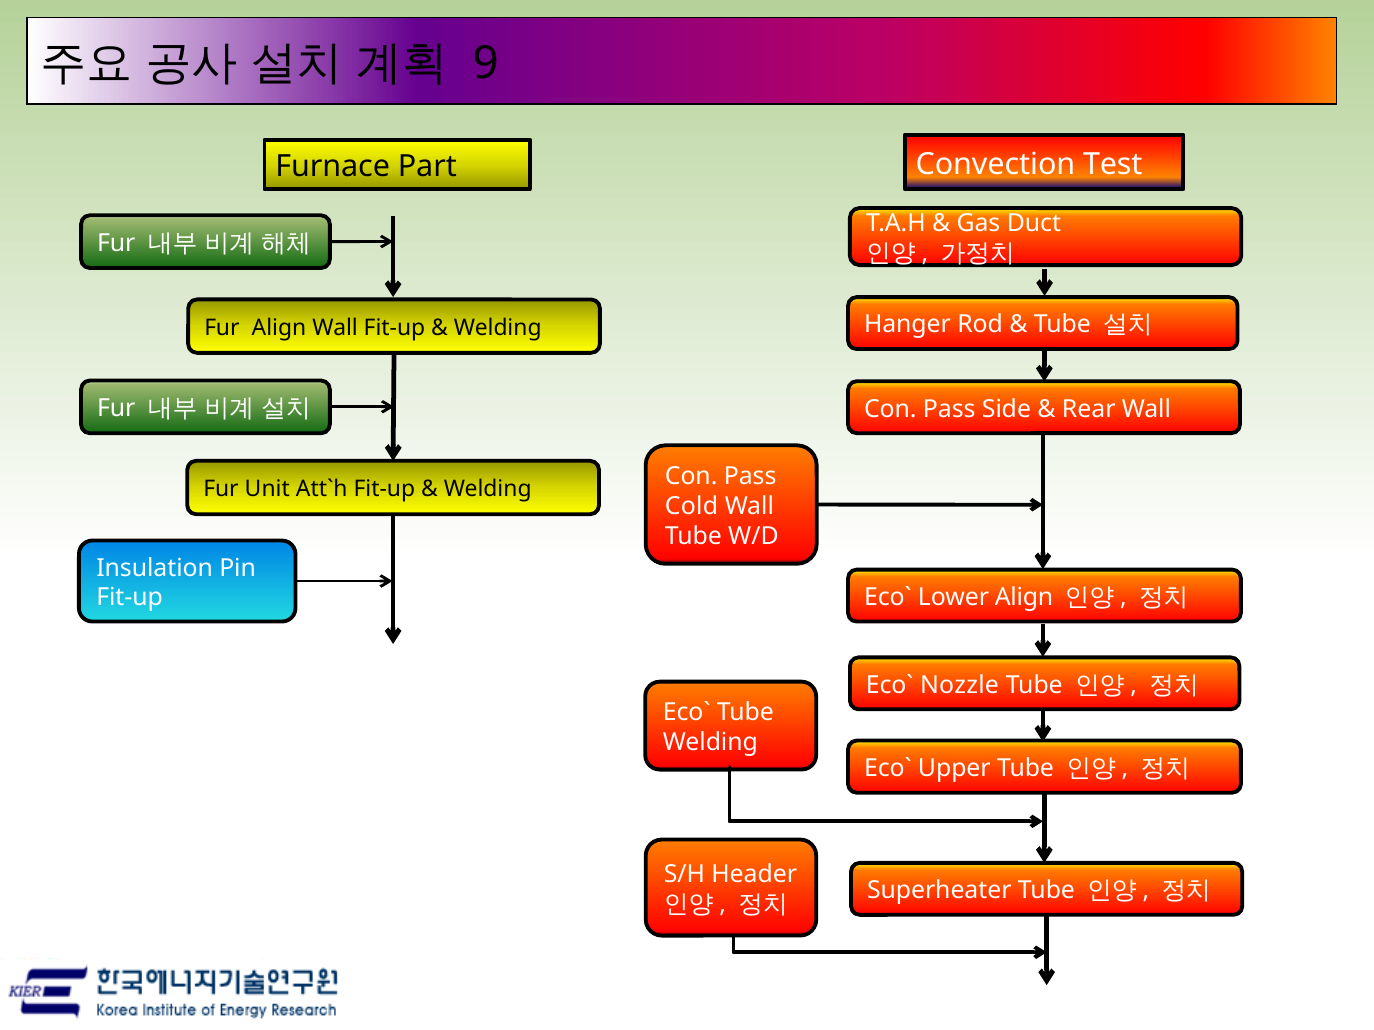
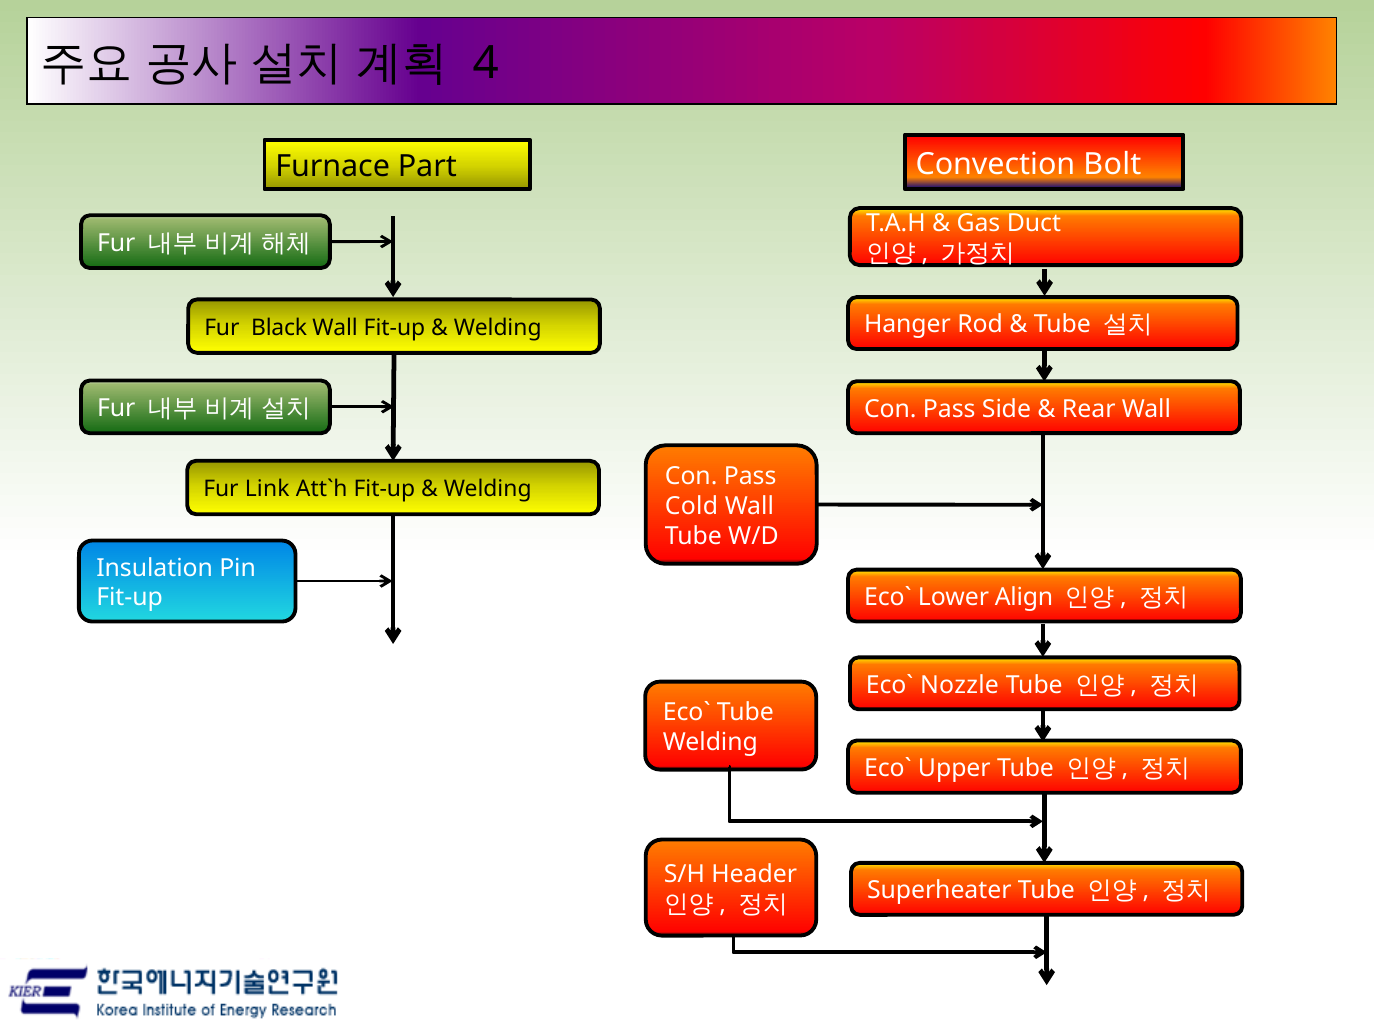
9: 9 -> 4
Test: Test -> Bolt
Fur Align: Align -> Black
Unit: Unit -> Link
